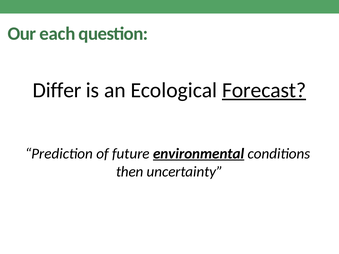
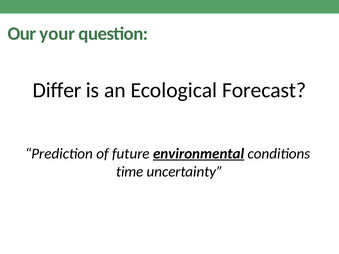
each: each -> your
Forecast underline: present -> none
then: then -> time
